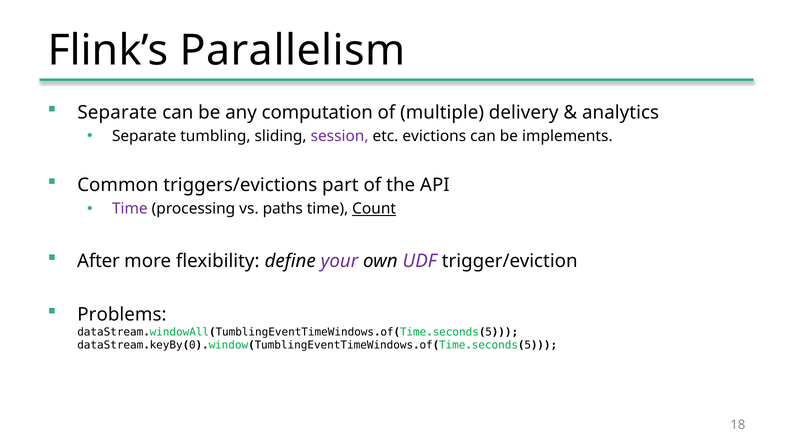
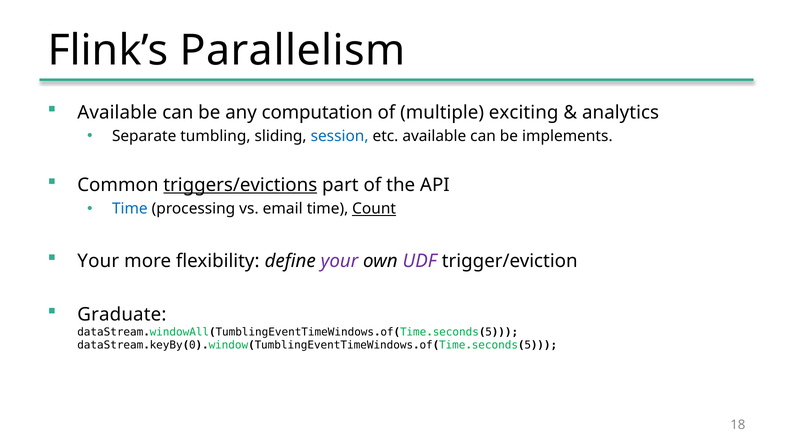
Separate at (117, 112): Separate -> Available
delivery: delivery -> exciting
session colour: purple -> blue
etc evictions: evictions -> available
triggers/evictions underline: none -> present
Time at (130, 209) colour: purple -> blue
paths: paths -> email
After at (98, 261): After -> Your
Problems: Problems -> Graduate
